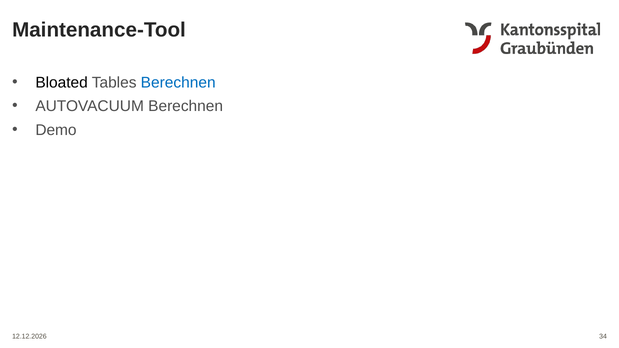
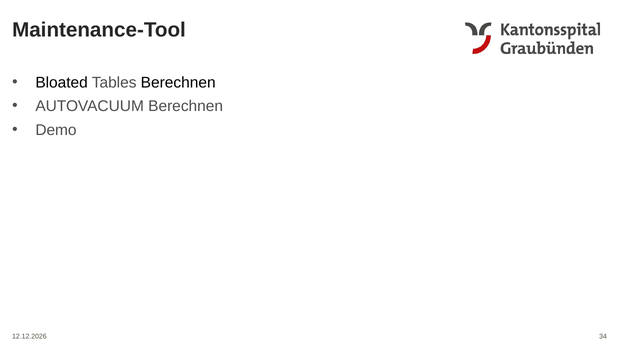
Berechnen at (178, 83) colour: blue -> black
